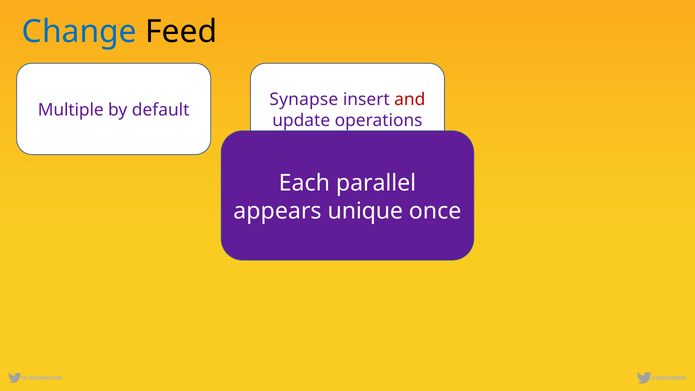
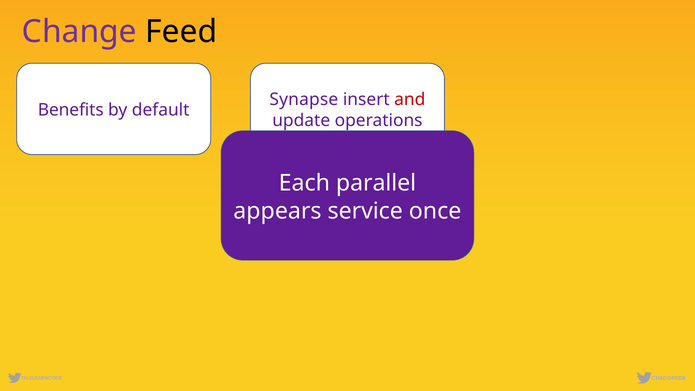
Change colour: blue -> purple
Multiple: Multiple -> Benefits
unique: unique -> service
